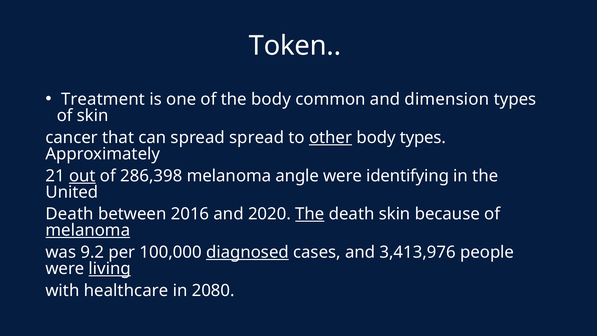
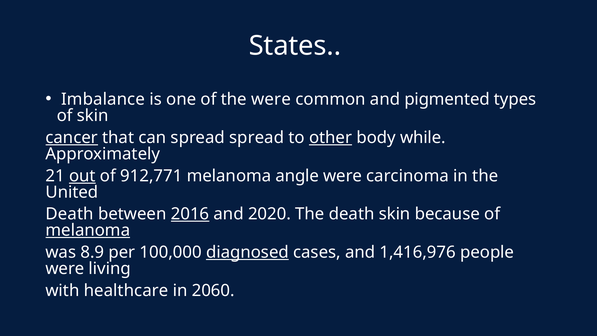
Token: Token -> States
Treatment: Treatment -> Imbalance
the body: body -> were
dimension: dimension -> pigmented
cancer underline: none -> present
body types: types -> while
286,398: 286,398 -> 912,771
identifying: identifying -> carcinoma
2016 underline: none -> present
The at (310, 214) underline: present -> none
9.2: 9.2 -> 8.9
3,413,976: 3,413,976 -> 1,416,976
living underline: present -> none
2080: 2080 -> 2060
